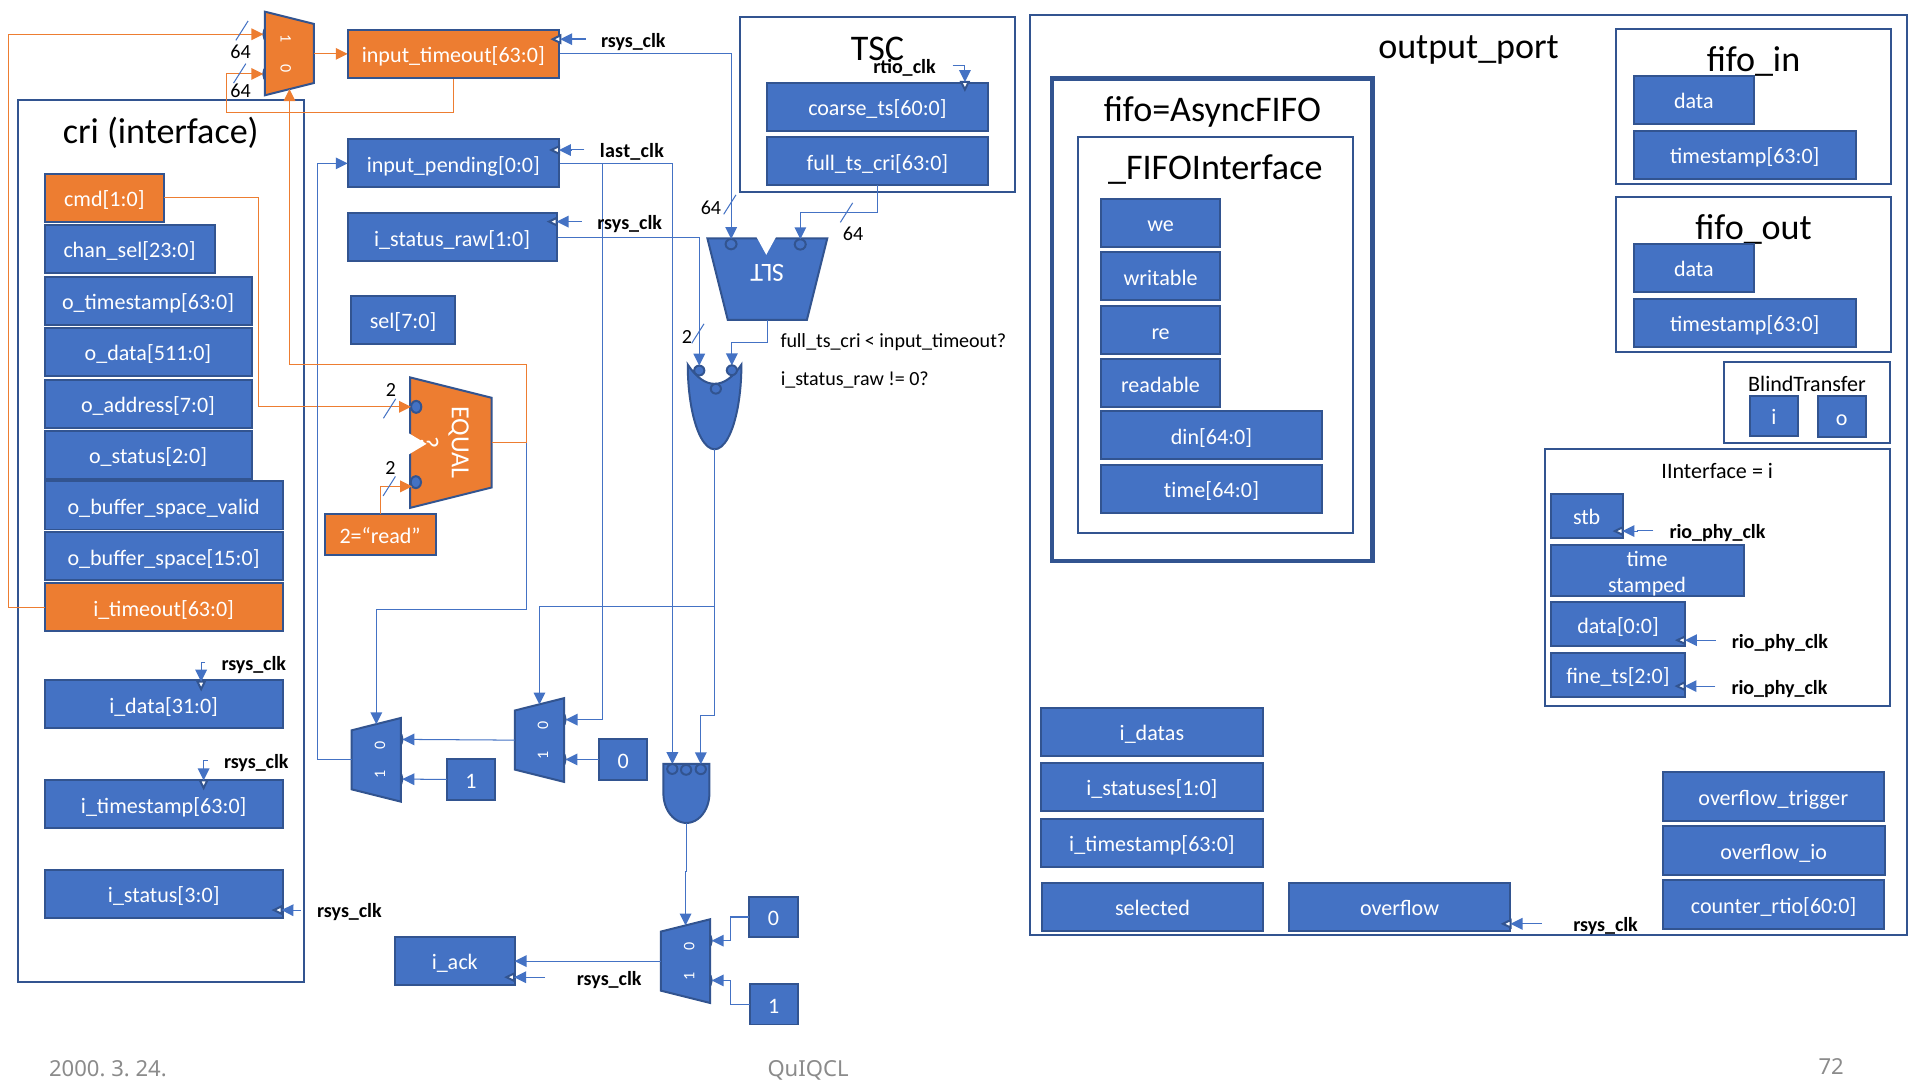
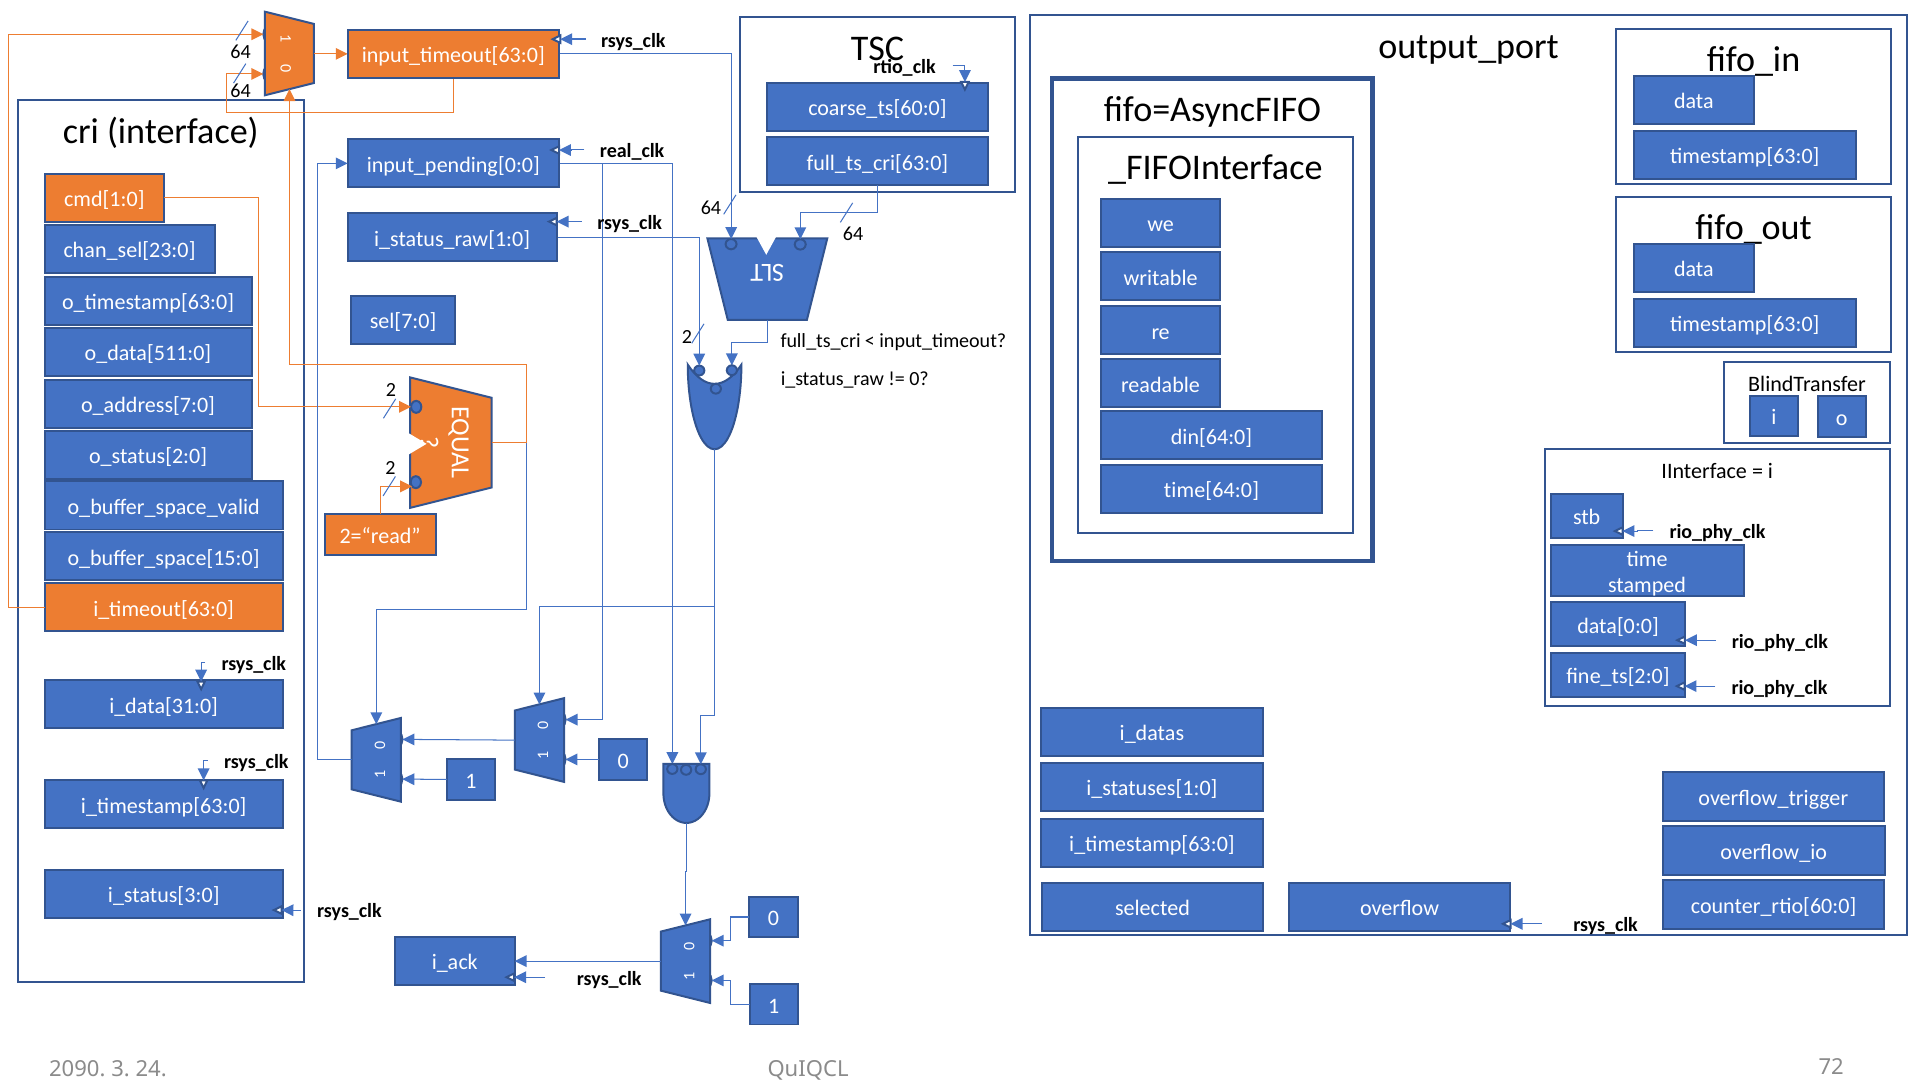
last_clk: last_clk -> real_clk
2000: 2000 -> 2090
